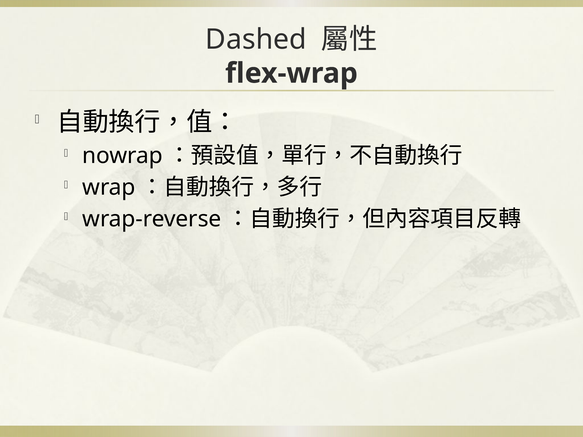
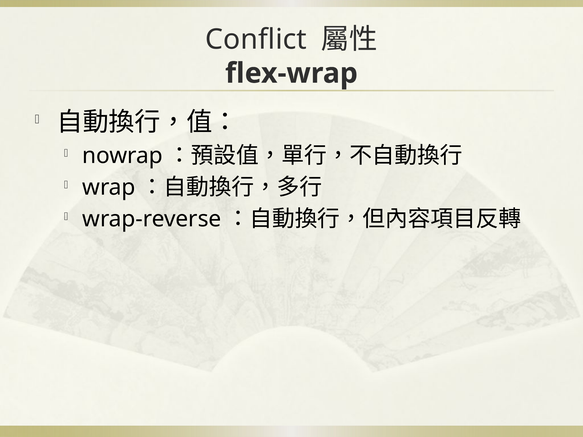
Dashed: Dashed -> Conflict
